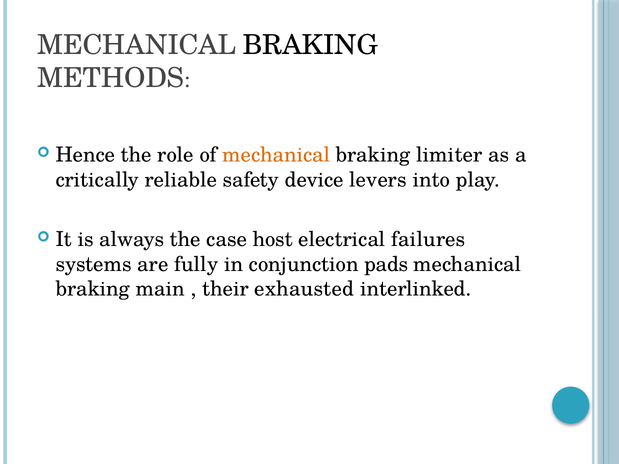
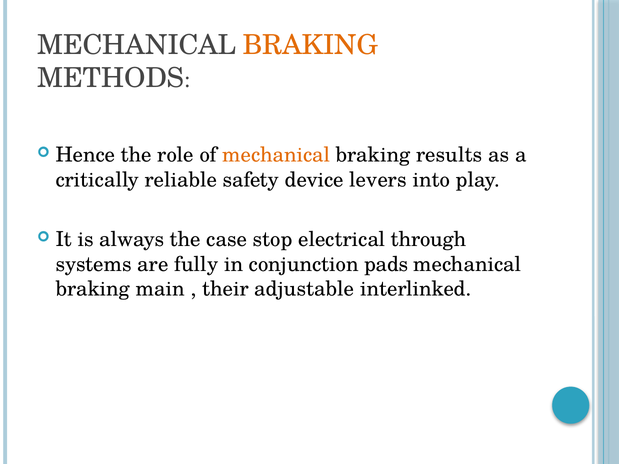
BRAKING at (310, 45) colour: black -> orange
limiter: limiter -> results
host: host -> stop
failures: failures -> through
exhausted: exhausted -> adjustable
